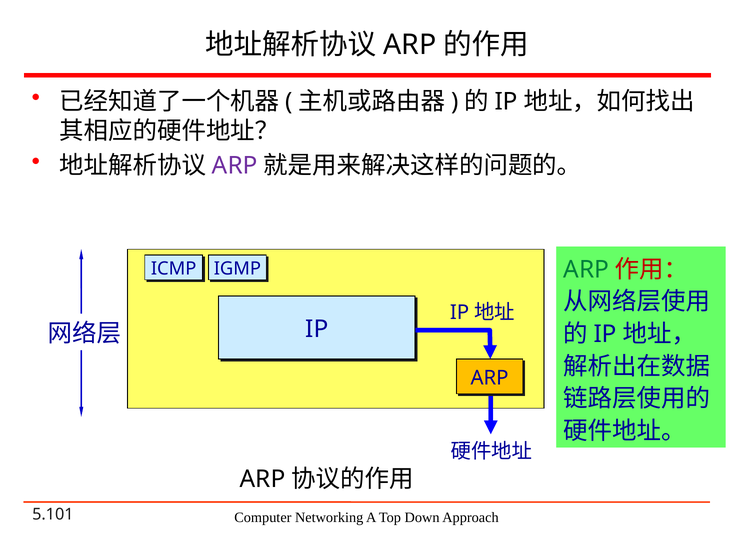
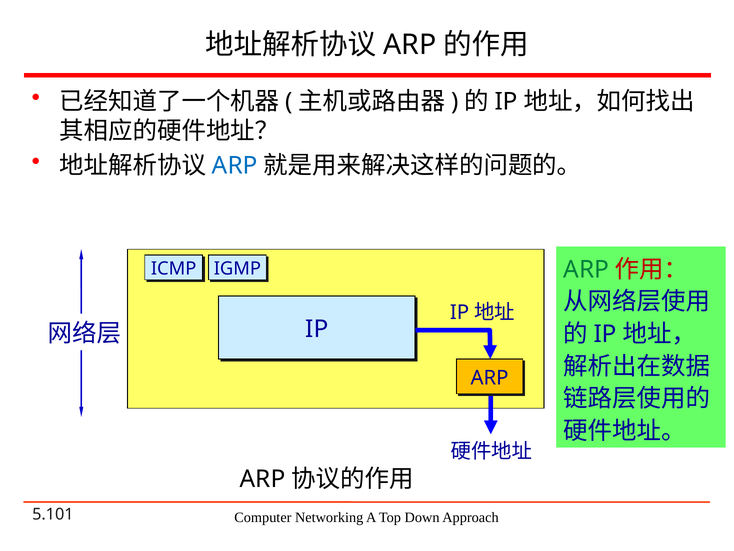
ARP at (235, 165) colour: purple -> blue
